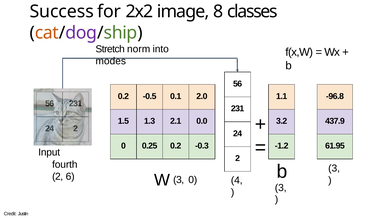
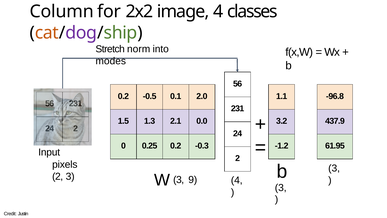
Success: Success -> Column
image 8: 8 -> 4
fourth: fourth -> pixels
2 6: 6 -> 3
3 0: 0 -> 9
